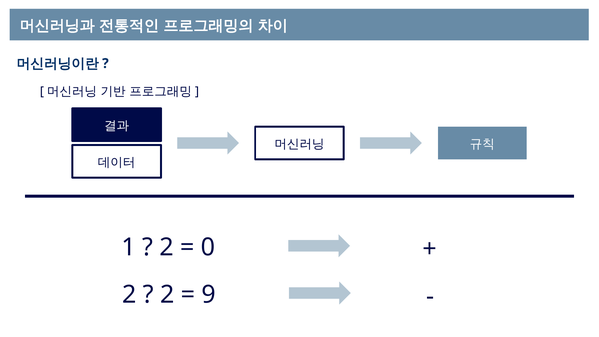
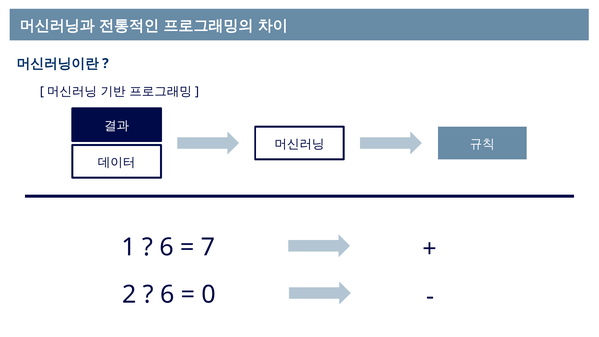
2 at (167, 247): 2 -> 6
0: 0 -> 7
2 at (167, 295): 2 -> 6
9: 9 -> 0
